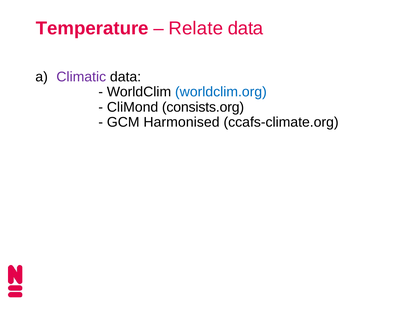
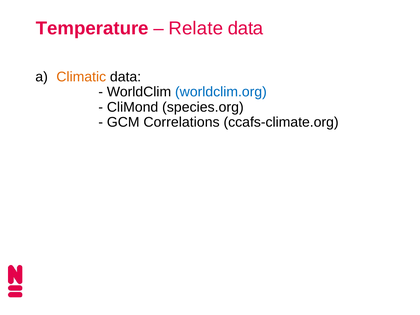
Climatic colour: purple -> orange
consists.org: consists.org -> species.org
Harmonised: Harmonised -> Correlations
